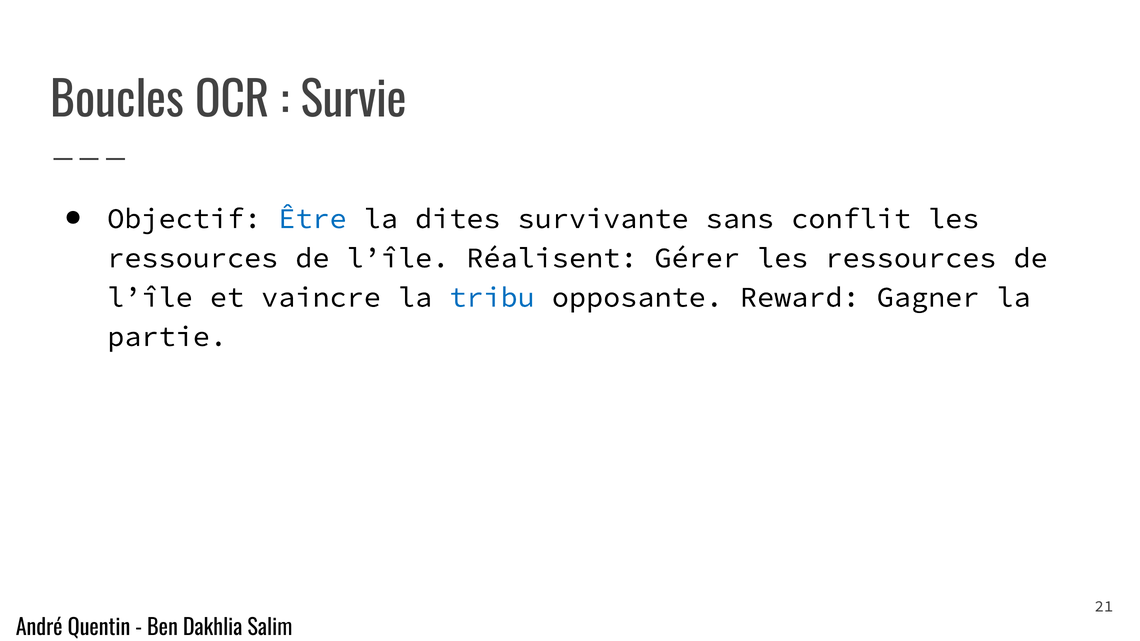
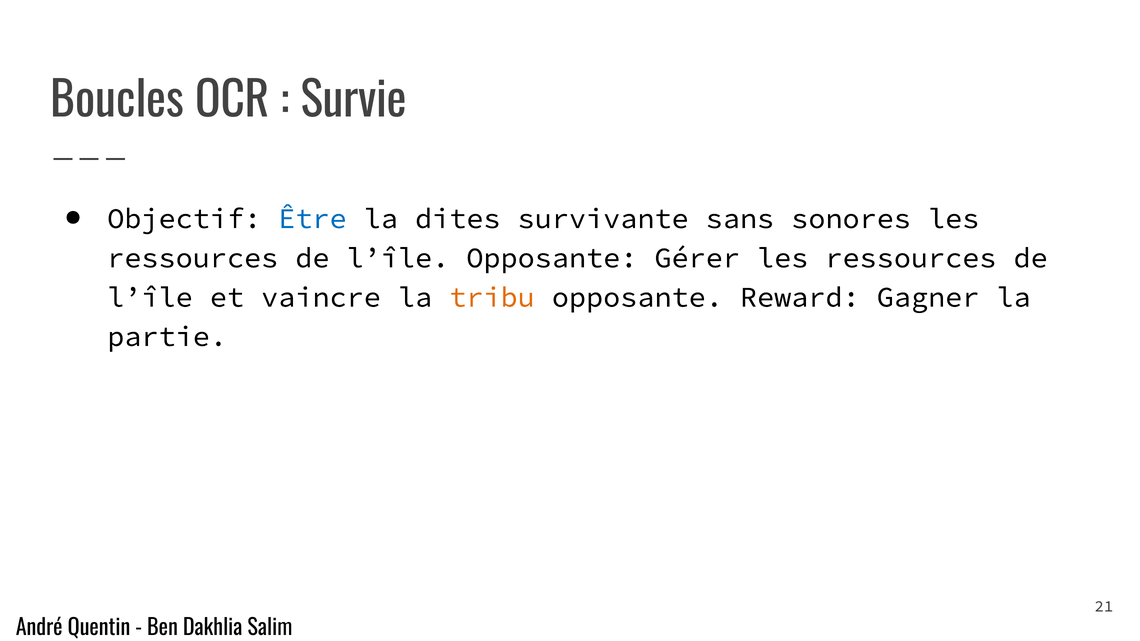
conflit: conflit -> sonores
l’île Réalisent: Réalisent -> Opposante
tribu colour: blue -> orange
